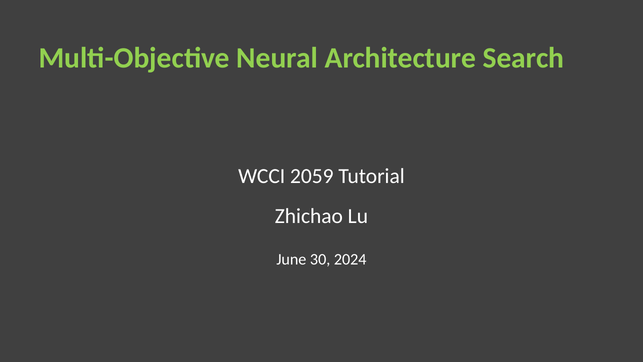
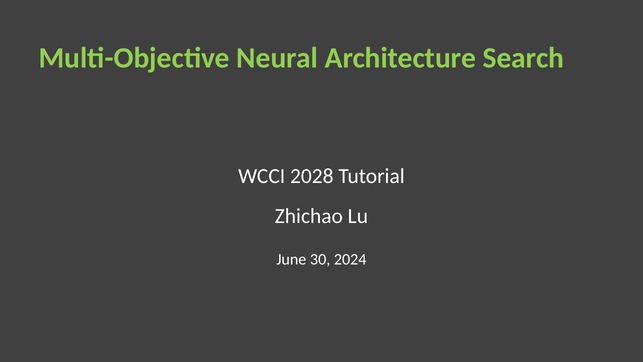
2059: 2059 -> 2028
